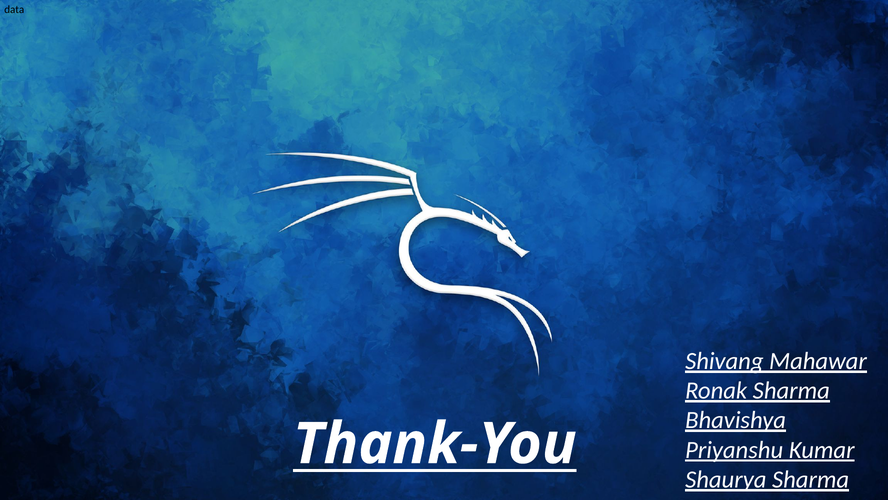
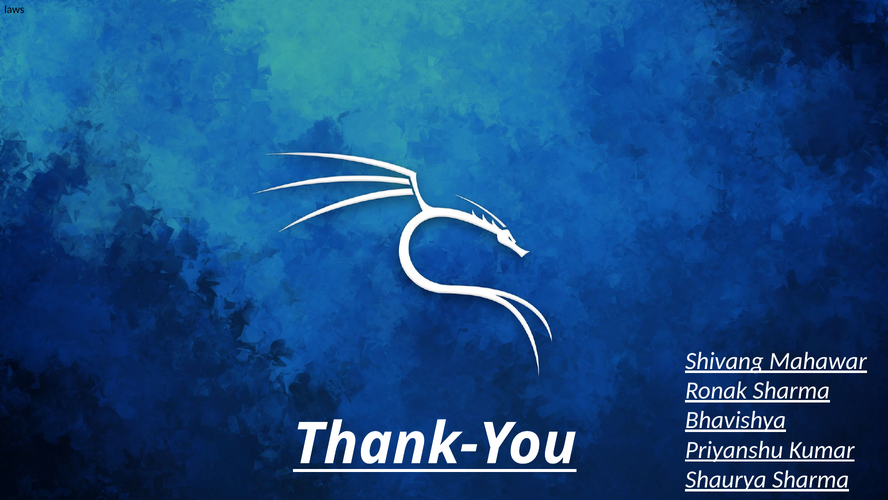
data: data -> laws
